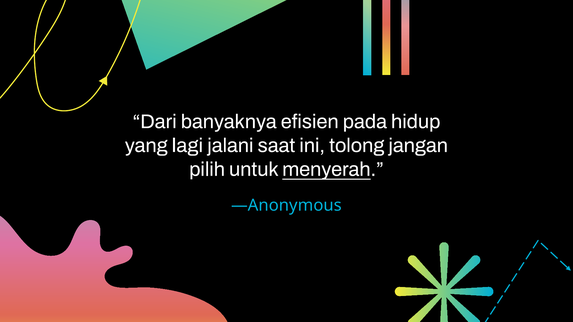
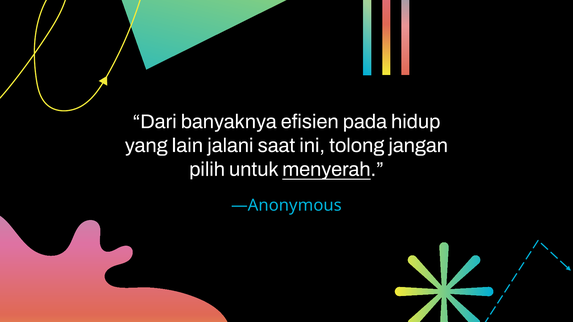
lagi: lagi -> lain
